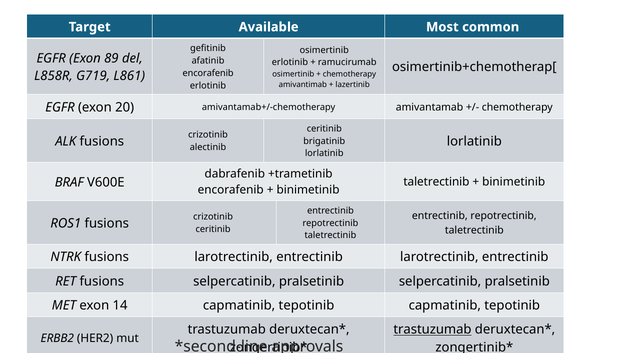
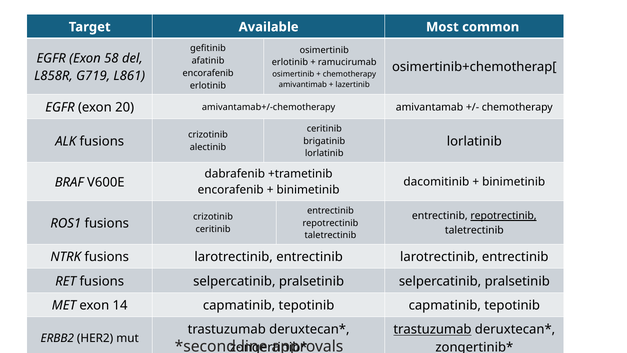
89: 89 -> 58
taletrectinib at (436, 182): taletrectinib -> dacomitinib
repotrectinib at (504, 216) underline: none -> present
